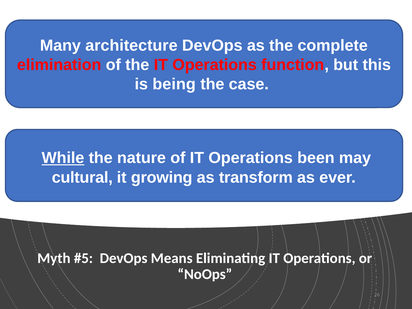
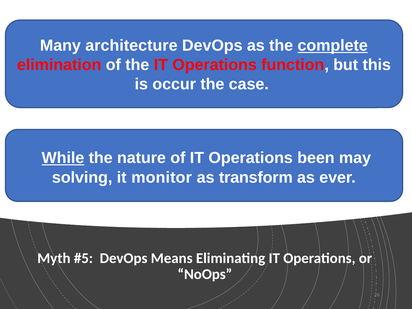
complete underline: none -> present
being: being -> occur
cultural: cultural -> solving
growing: growing -> monitor
